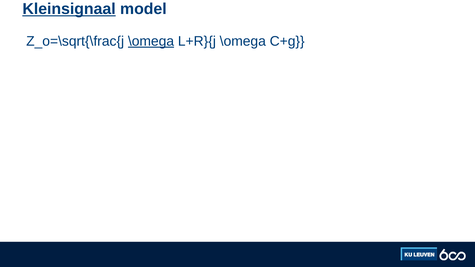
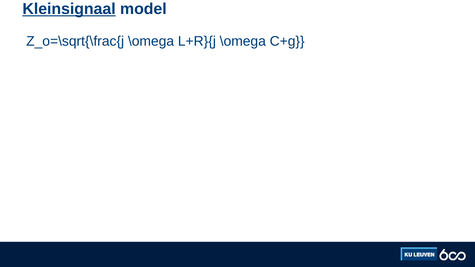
\omega at (151, 41) underline: present -> none
